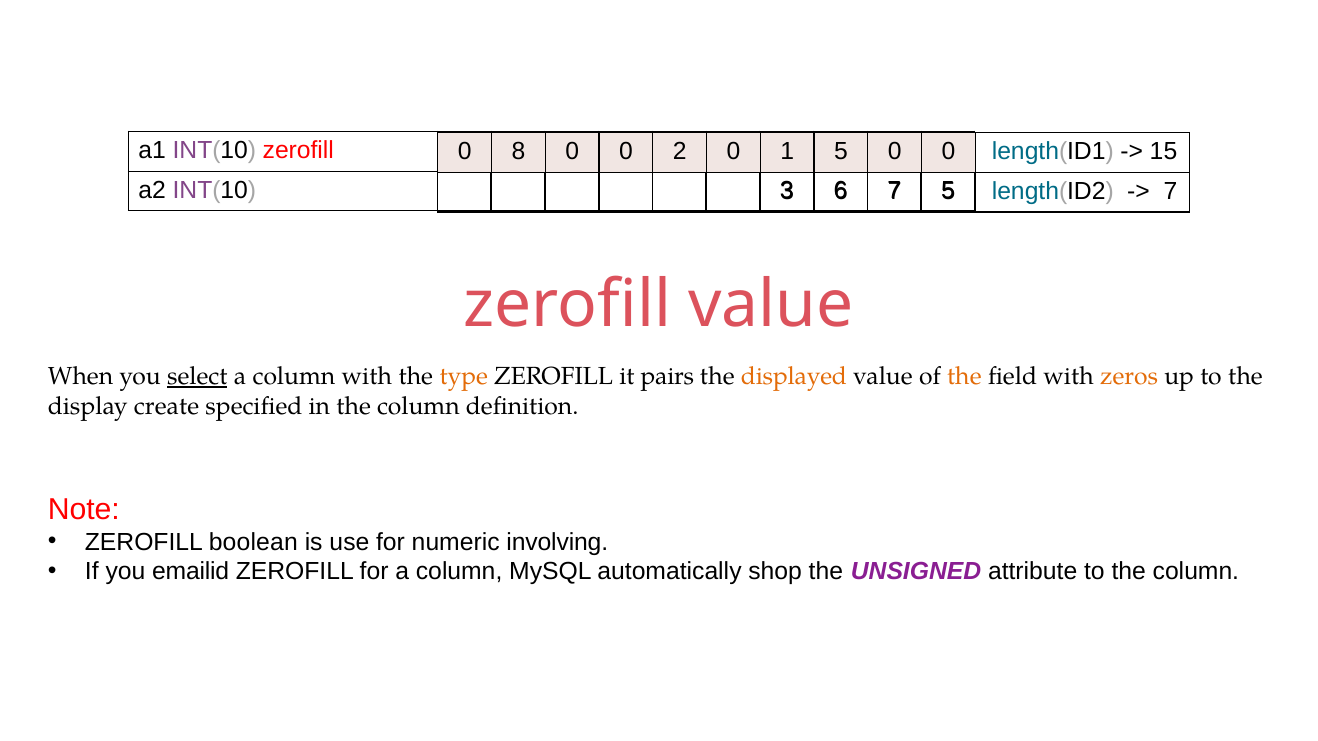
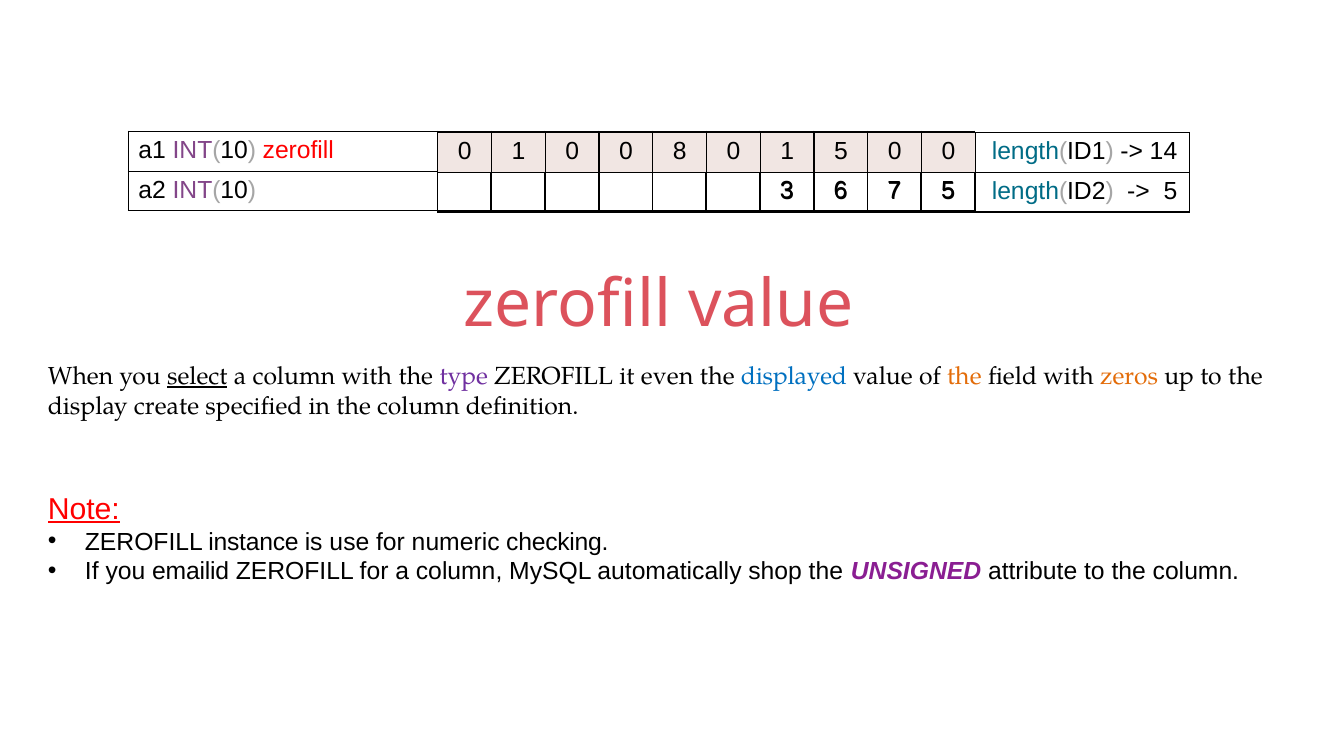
8 at (518, 152): 8 -> 1
2: 2 -> 8
15: 15 -> 14
7 at (1170, 192): 7 -> 5
type colour: orange -> purple
pairs: pairs -> even
displayed colour: orange -> blue
Note underline: none -> present
boolean: boolean -> instance
involving: involving -> checking
